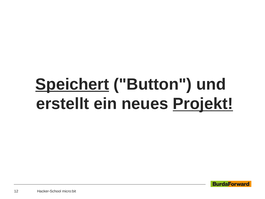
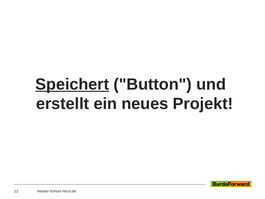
Projekt underline: present -> none
